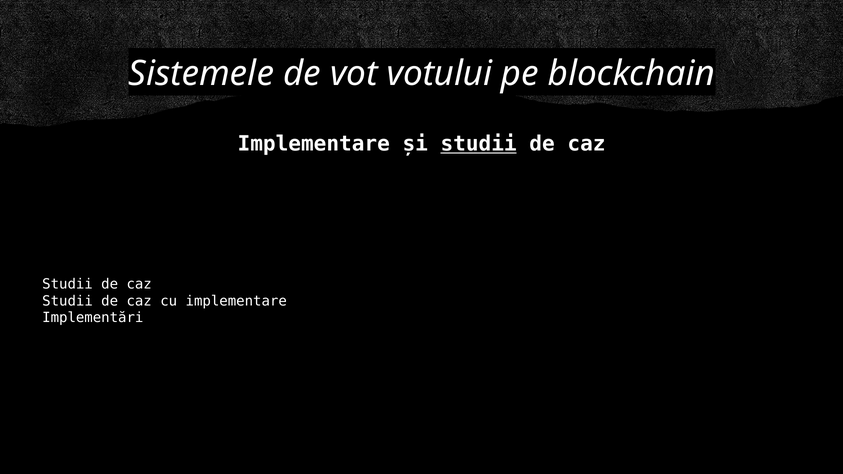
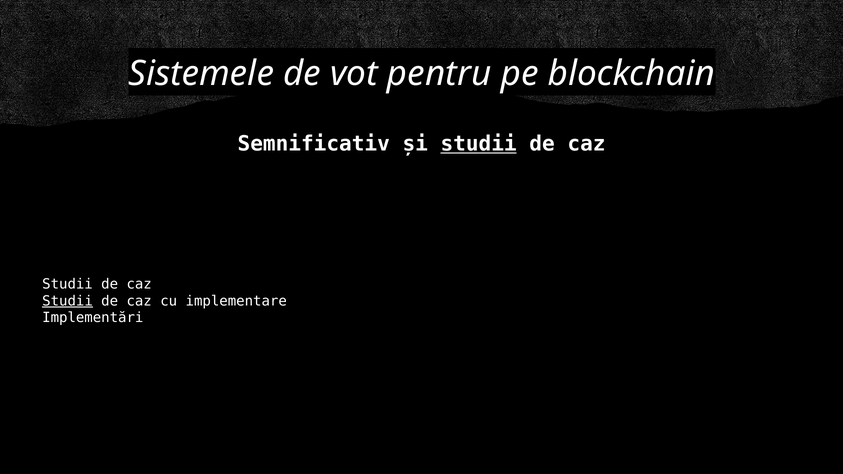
votului: votului -> pentru
Implementare at (314, 144): Implementare -> Semnificativ
Studii at (68, 301) underline: none -> present
